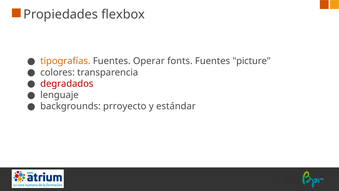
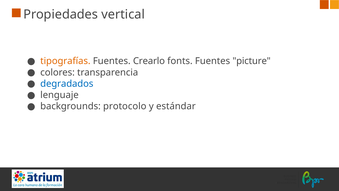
flexbox: flexbox -> vertical
Operar: Operar -> Crearlo
degradados colour: red -> blue
prroyecto: prroyecto -> protocolo
